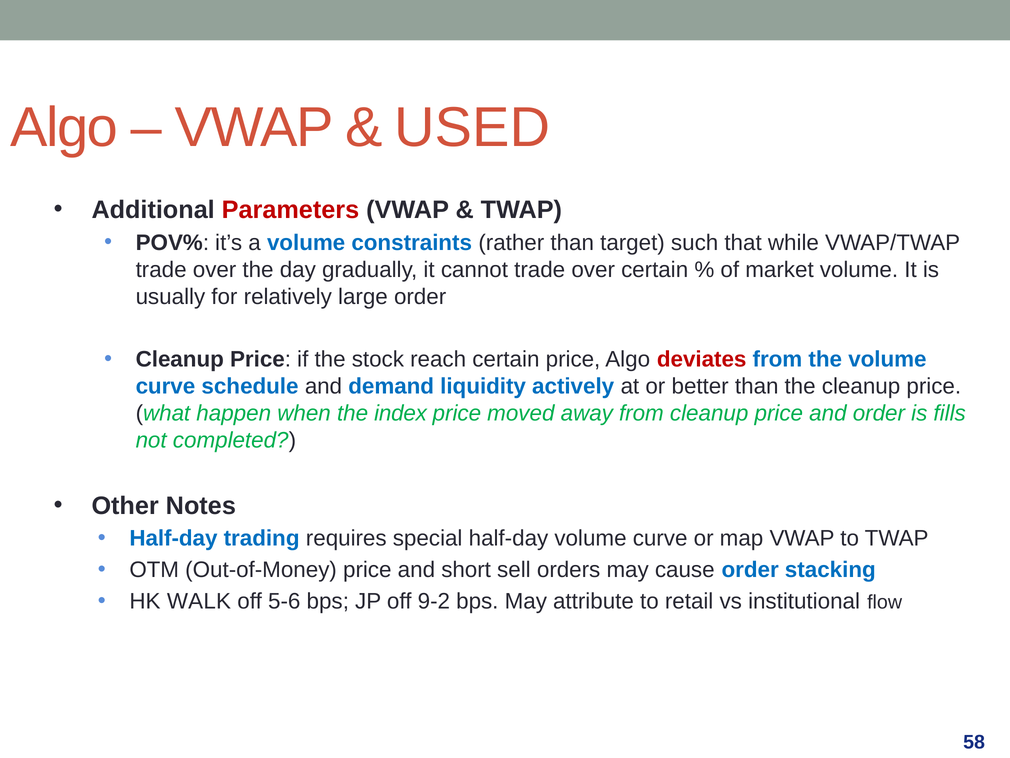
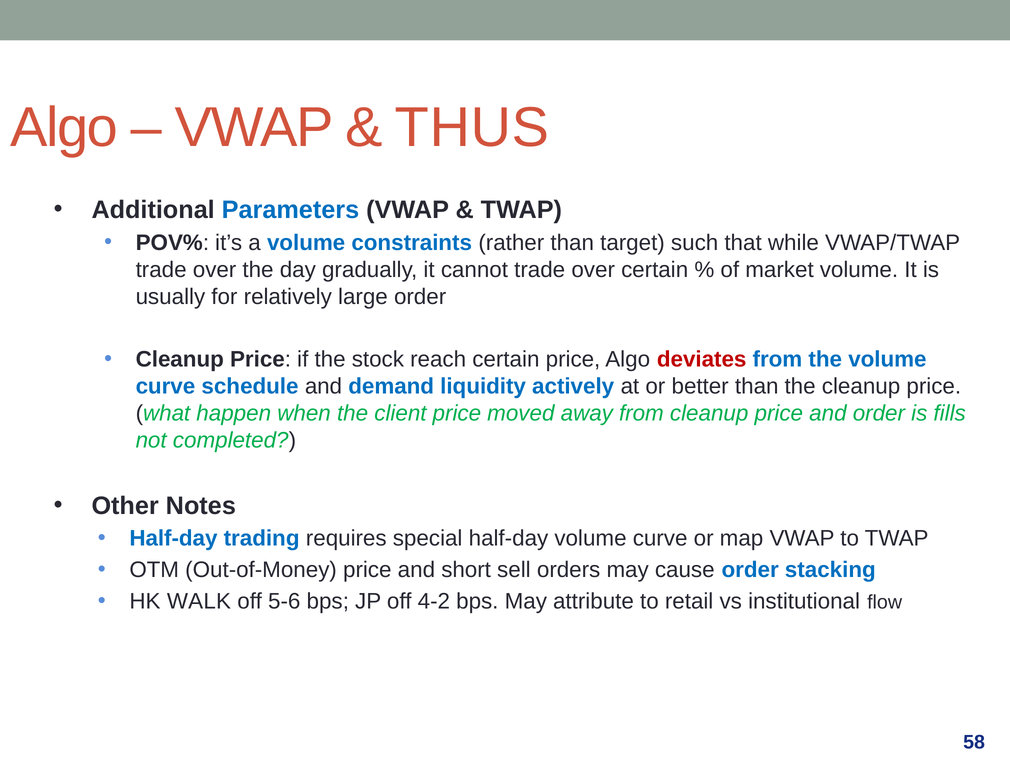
USED: USED -> THUS
Parameters colour: red -> blue
index: index -> client
9-2: 9-2 -> 4-2
